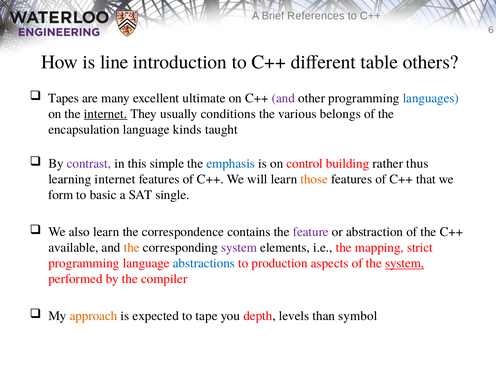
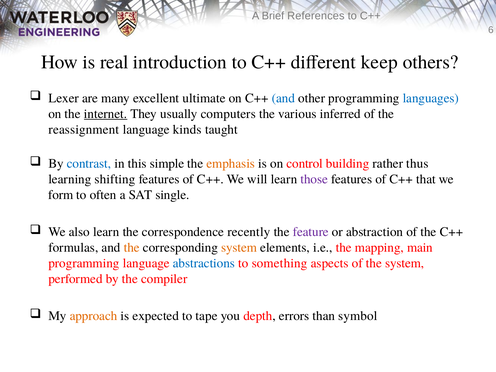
line: line -> real
table: table -> keep
Tapes: Tapes -> Lexer
and at (283, 98) colour: purple -> blue
conditions: conditions -> computers
belongs: belongs -> inferred
encapsulation: encapsulation -> reassignment
contrast colour: purple -> blue
emphasis colour: blue -> orange
learning internet: internet -> shifting
those colour: orange -> purple
basic: basic -> often
contains: contains -> recently
available: available -> formulas
system at (239, 248) colour: purple -> orange
strict: strict -> main
production: production -> something
system at (405, 263) underline: present -> none
levels: levels -> errors
